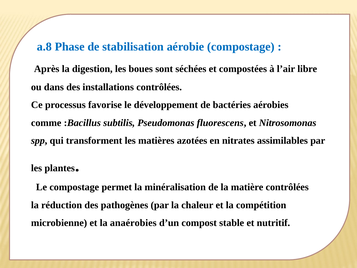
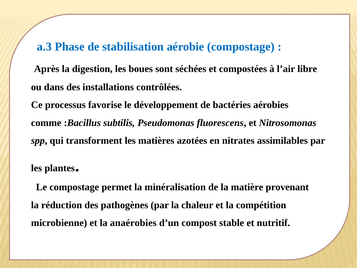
a.8: a.8 -> a.3
matière contrôlées: contrôlées -> provenant
